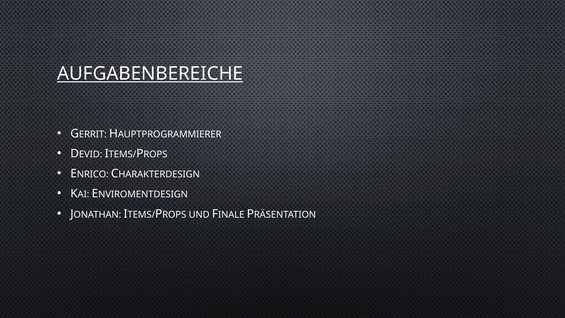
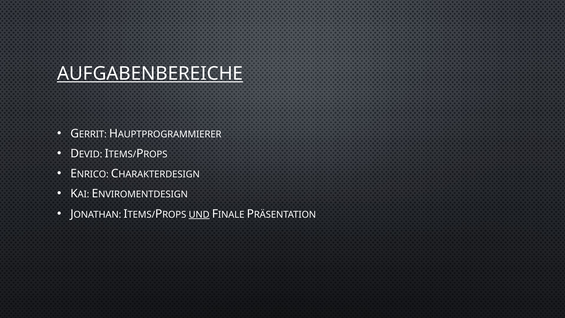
UND underline: none -> present
